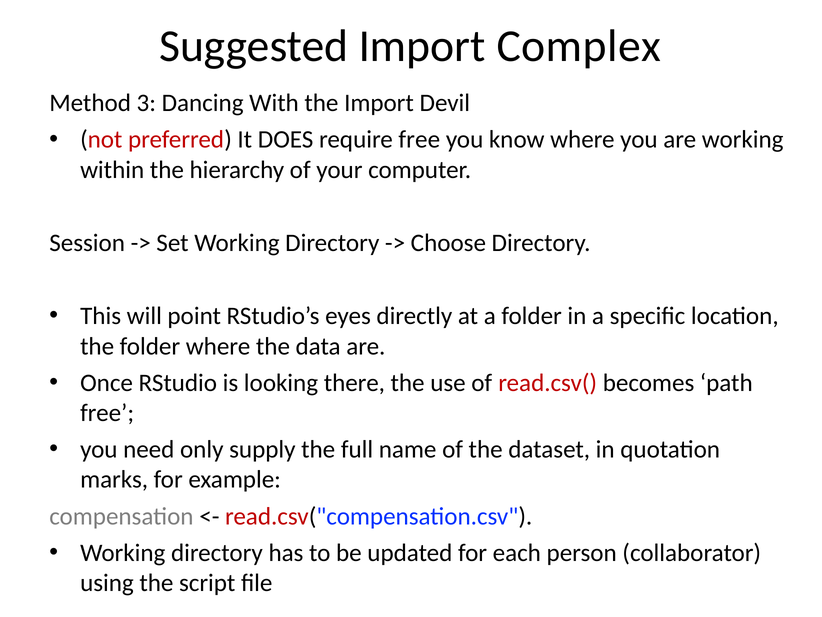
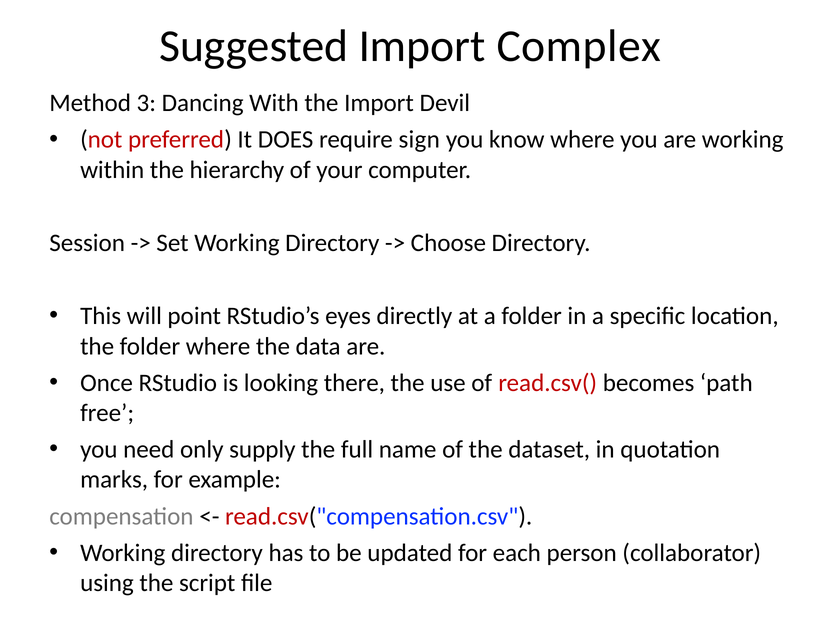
require free: free -> sign
